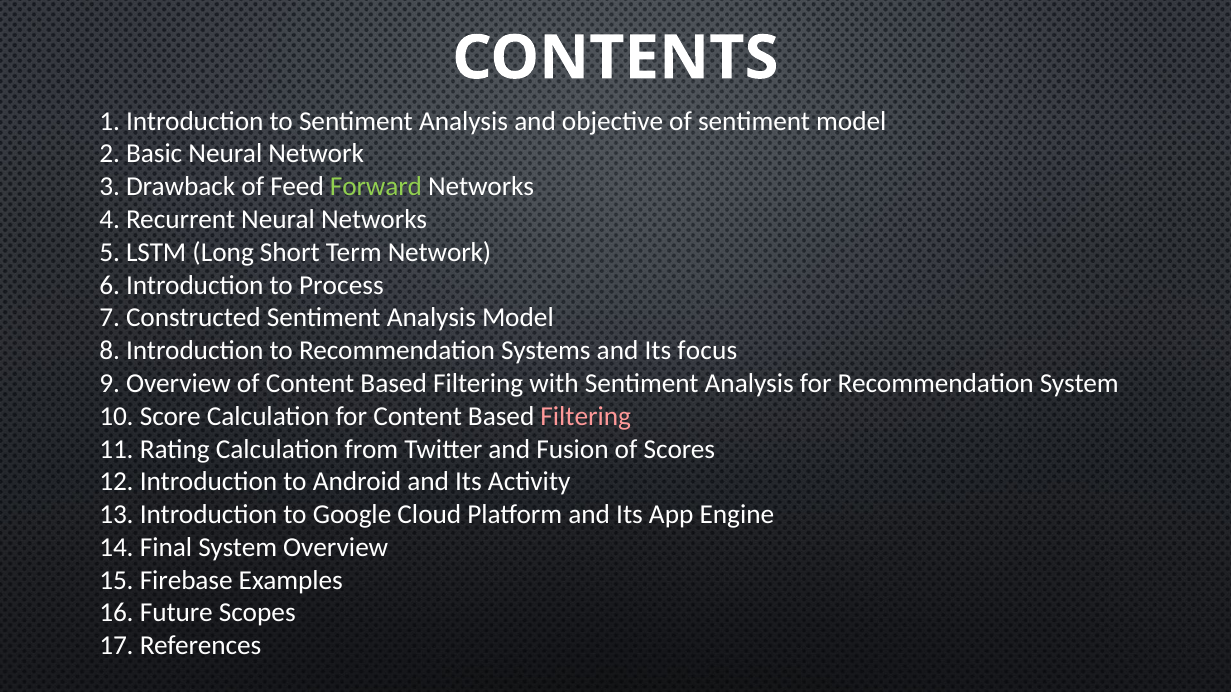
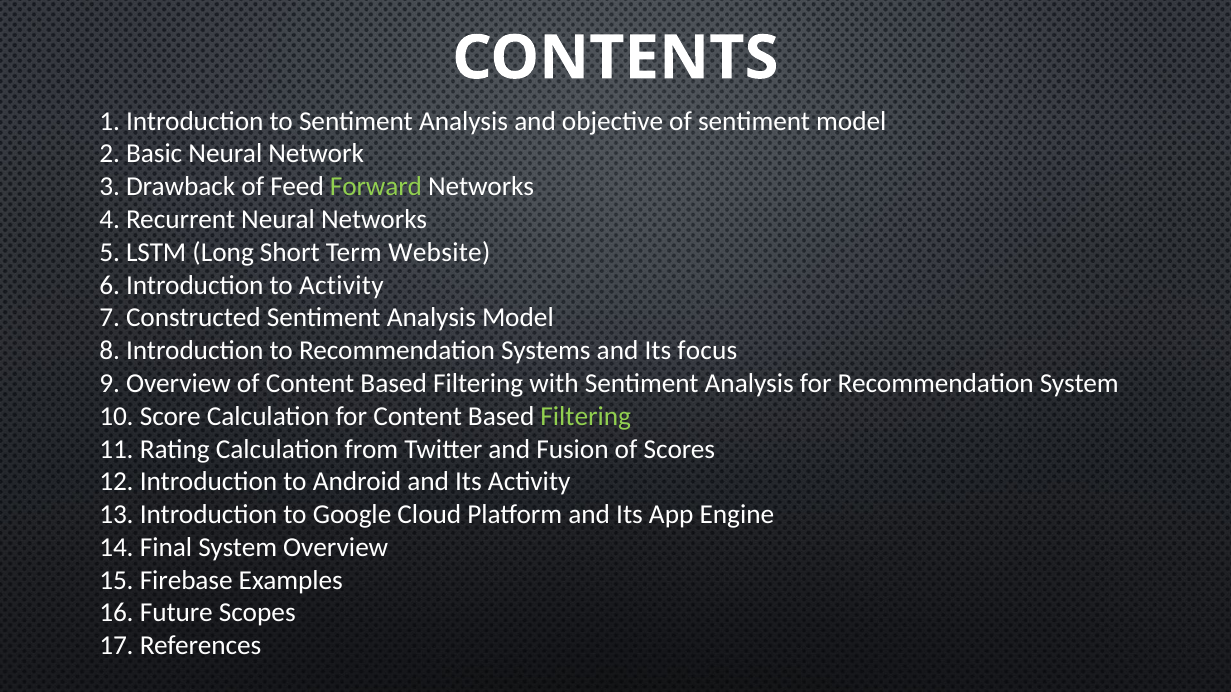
Term Network: Network -> Website
to Process: Process -> Activity
Filtering at (586, 416) colour: pink -> light green
